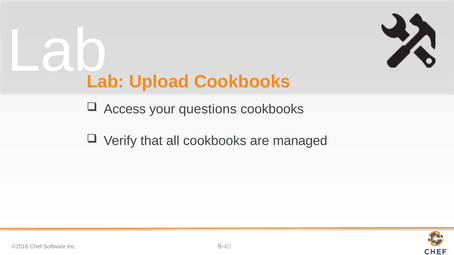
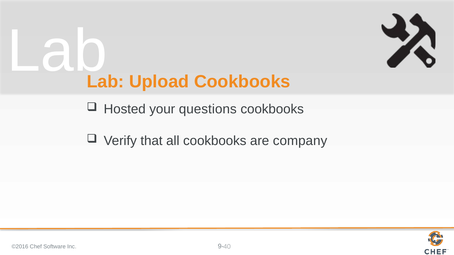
Access: Access -> Hosted
managed: managed -> company
